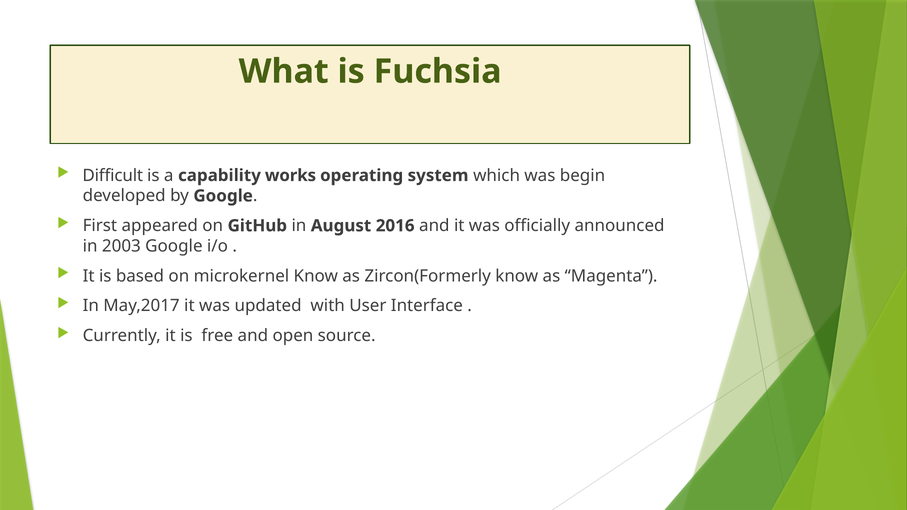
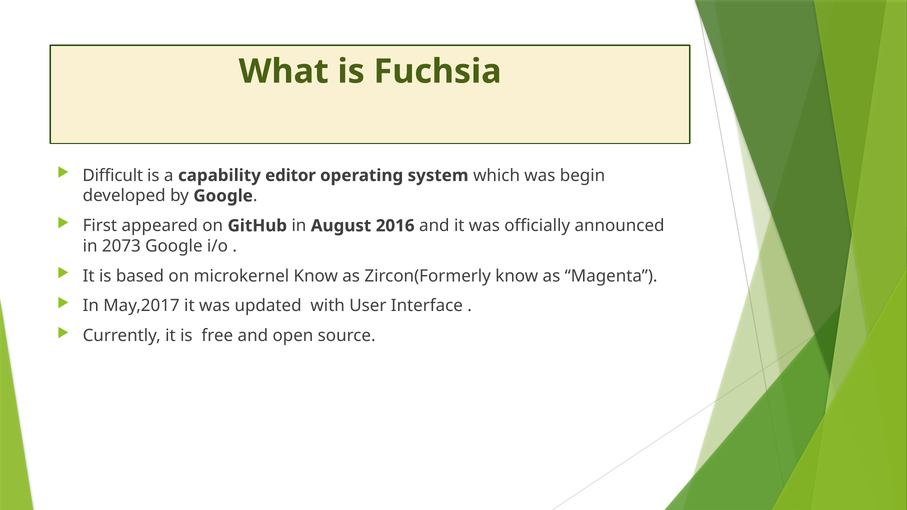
works: works -> editor
2003: 2003 -> 2073
